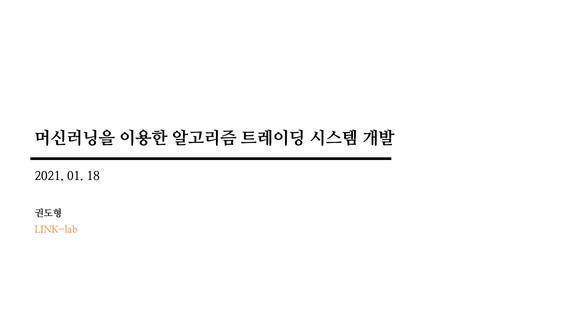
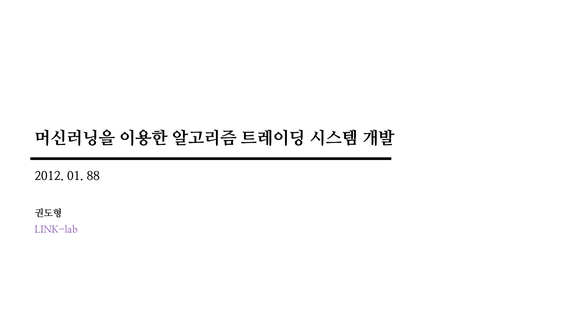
2021: 2021 -> 2012
18: 18 -> 88
LINK-lab colour: orange -> purple
